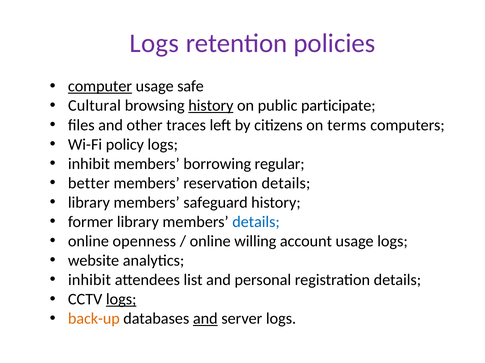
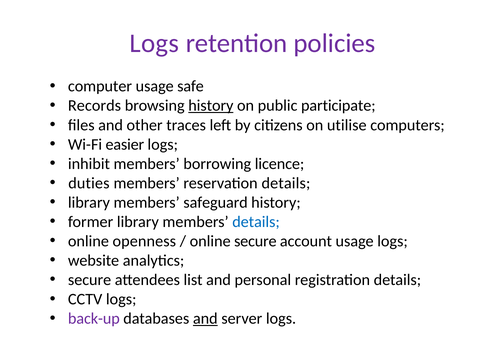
computer underline: present -> none
Cultural: Cultural -> Records
terms: terms -> utilise
policy: policy -> easier
regular: regular -> licence
better: better -> duties
online willing: willing -> secure
inhibit at (89, 280): inhibit -> secure
logs at (121, 300) underline: present -> none
back-up colour: orange -> purple
